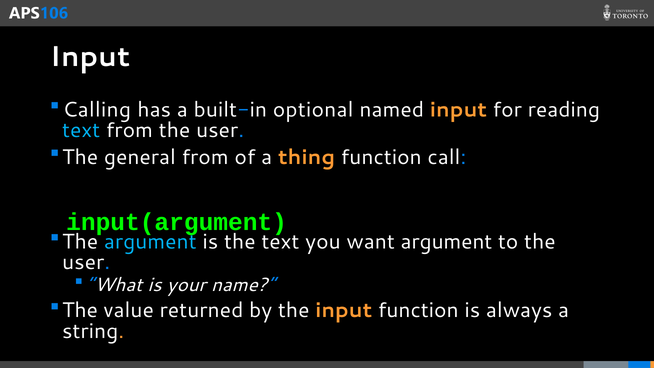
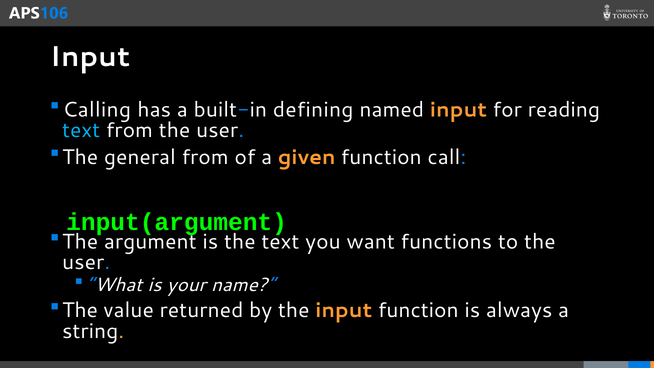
optional: optional -> defining
thing: thing -> given
argument at (150, 242) colour: light blue -> white
want argument: argument -> functions
